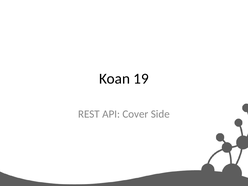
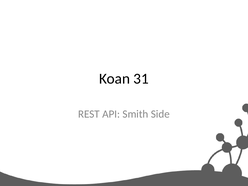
19: 19 -> 31
Cover: Cover -> Smith
